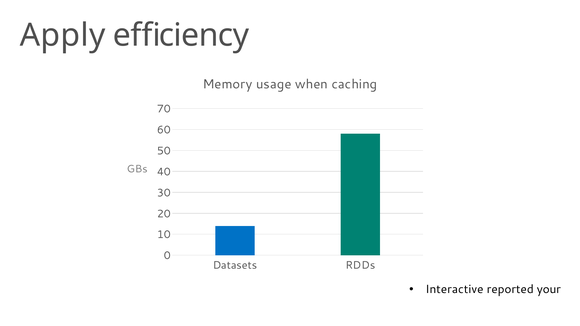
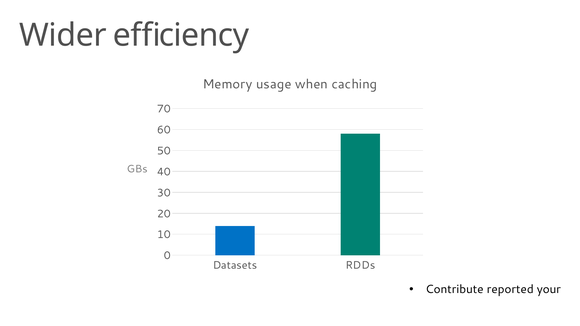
Apply: Apply -> Wider
Interactive: Interactive -> Contribute
